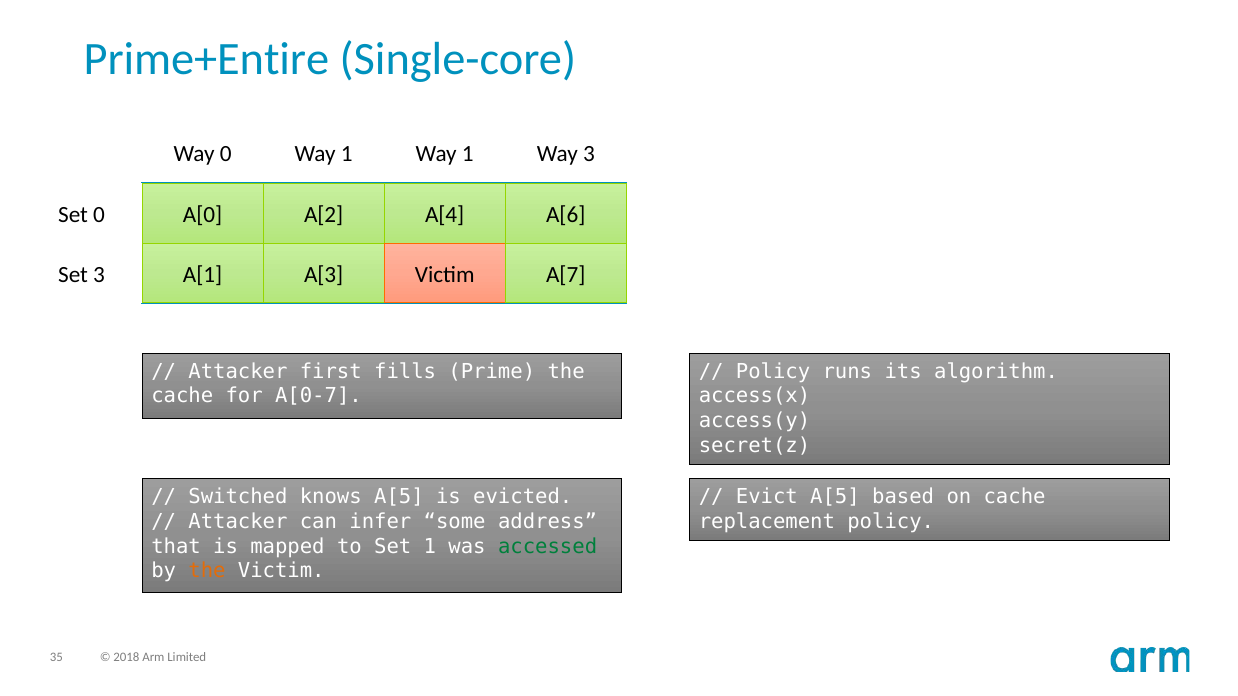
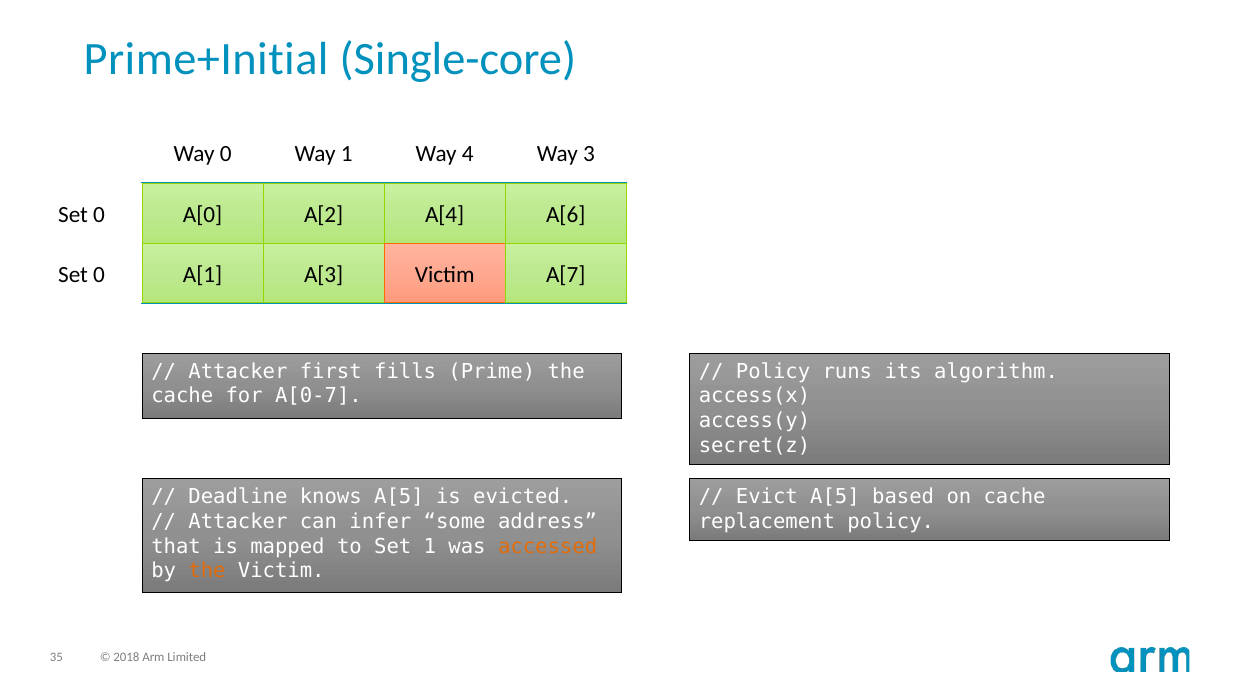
Prime+Entire: Prime+Entire -> Prime+Initial
1 Way 1: 1 -> 4
3 at (99, 275): 3 -> 0
Switched: Switched -> Deadline
accessed colour: green -> orange
